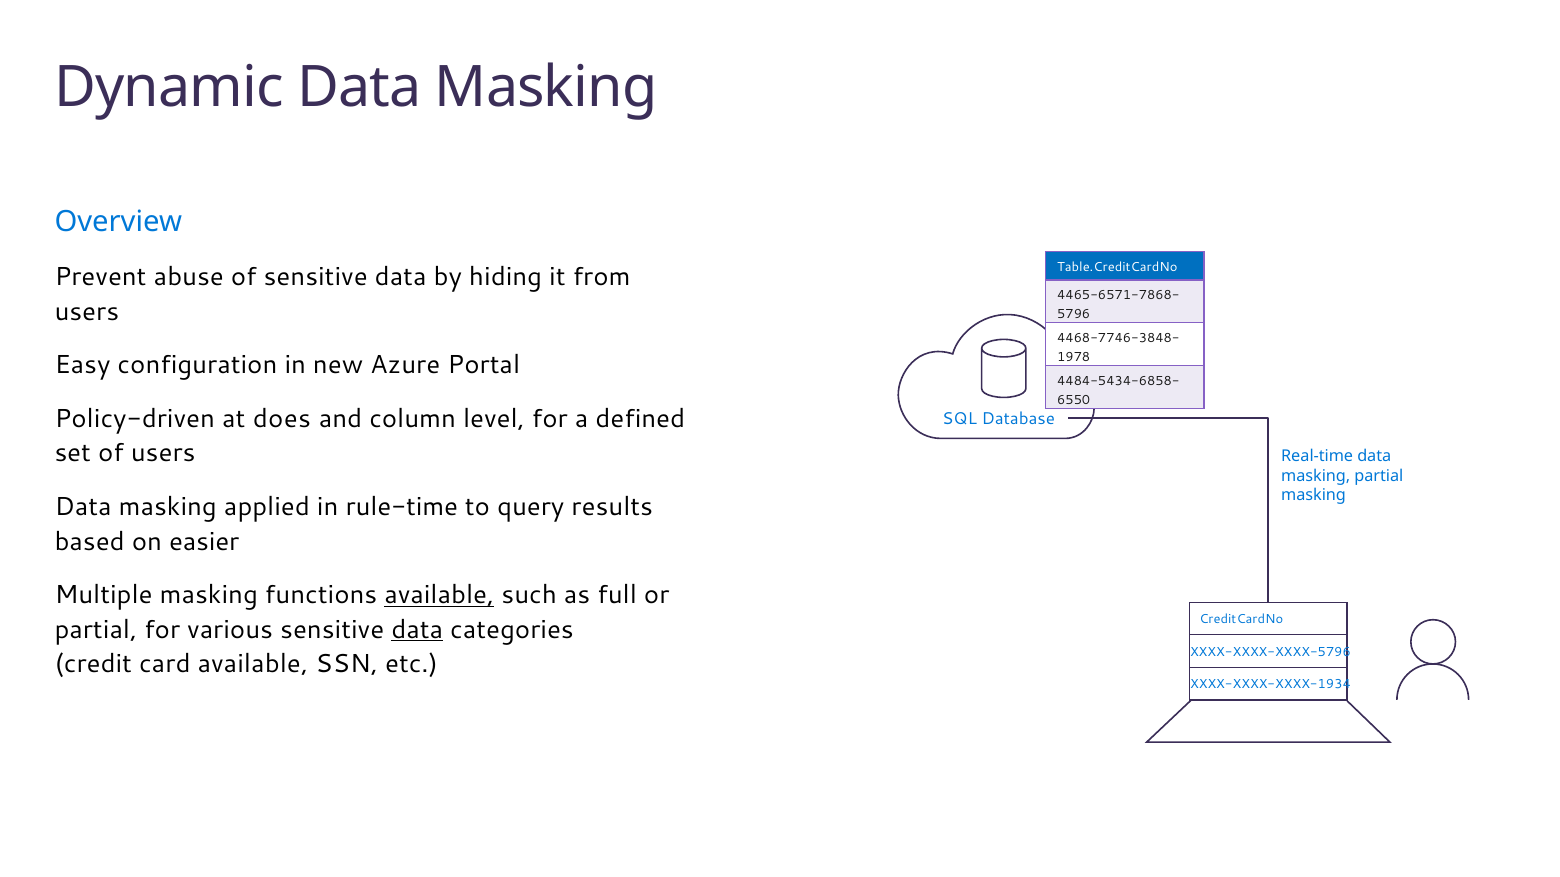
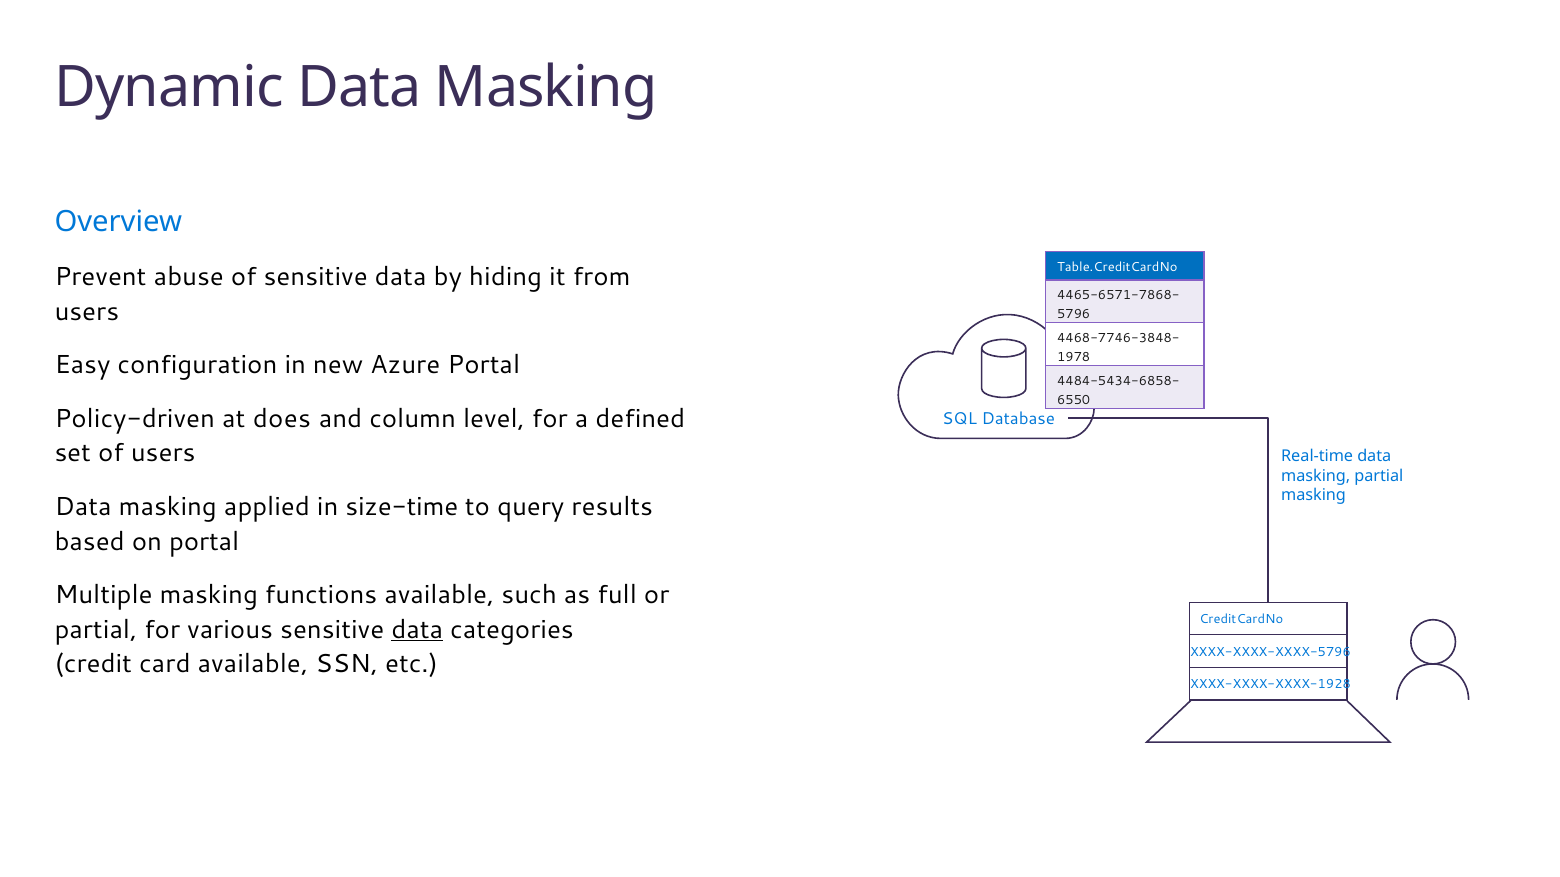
rule-time: rule-time -> size-time
on easier: easier -> portal
available at (439, 596) underline: present -> none
XXXX-XXXX-XXXX-1934: XXXX-XXXX-XXXX-1934 -> XXXX-XXXX-XXXX-1928
